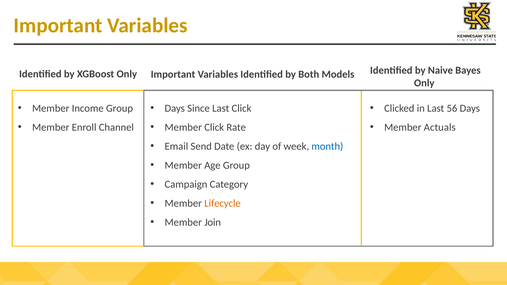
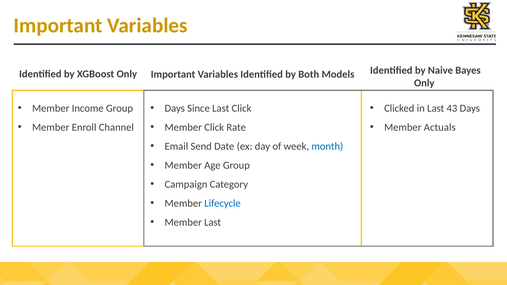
56: 56 -> 43
Lifecycle colour: orange -> blue
Member Join: Join -> Last
